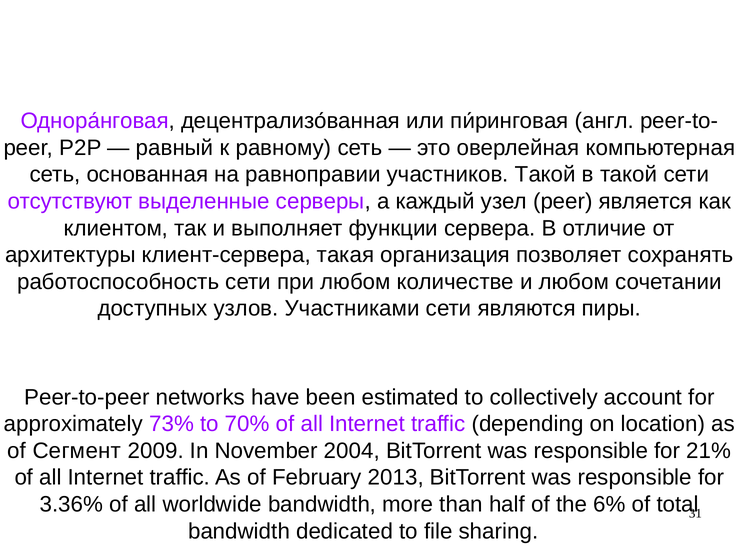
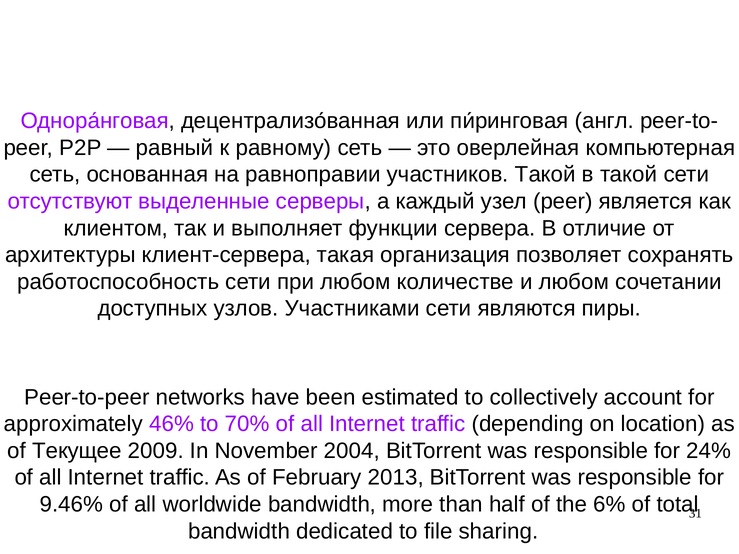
73%: 73% -> 46%
Сегмент: Сегмент -> Текущее
21%: 21% -> 24%
3.36%: 3.36% -> 9.46%
